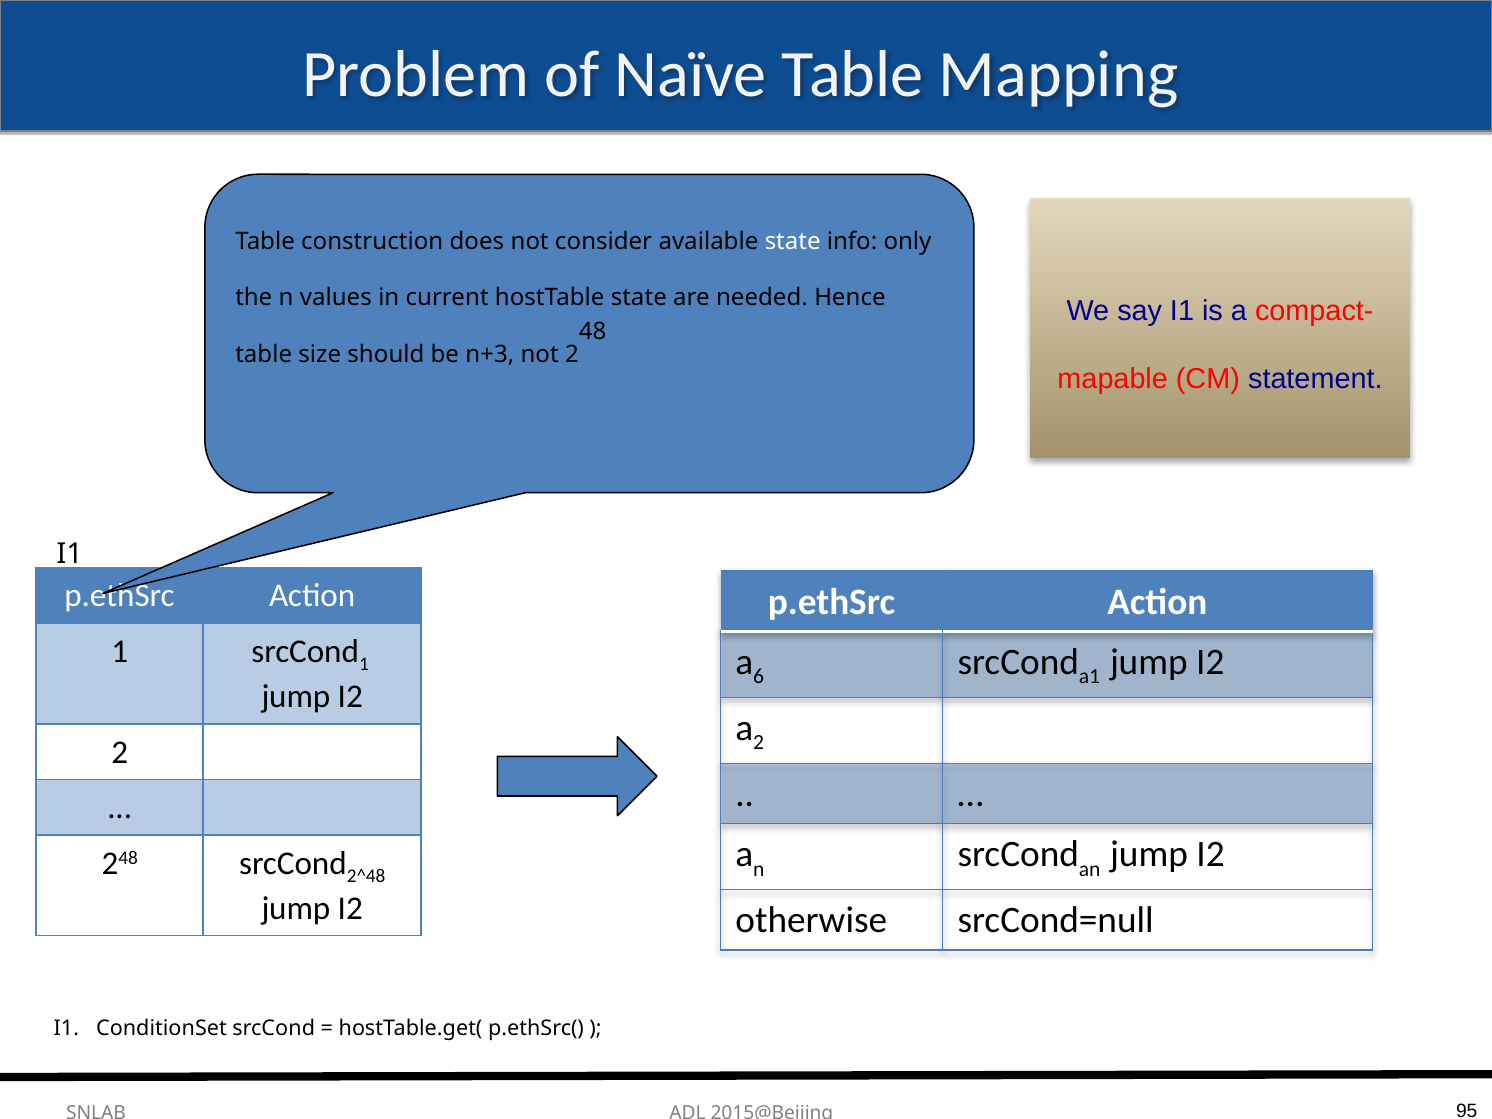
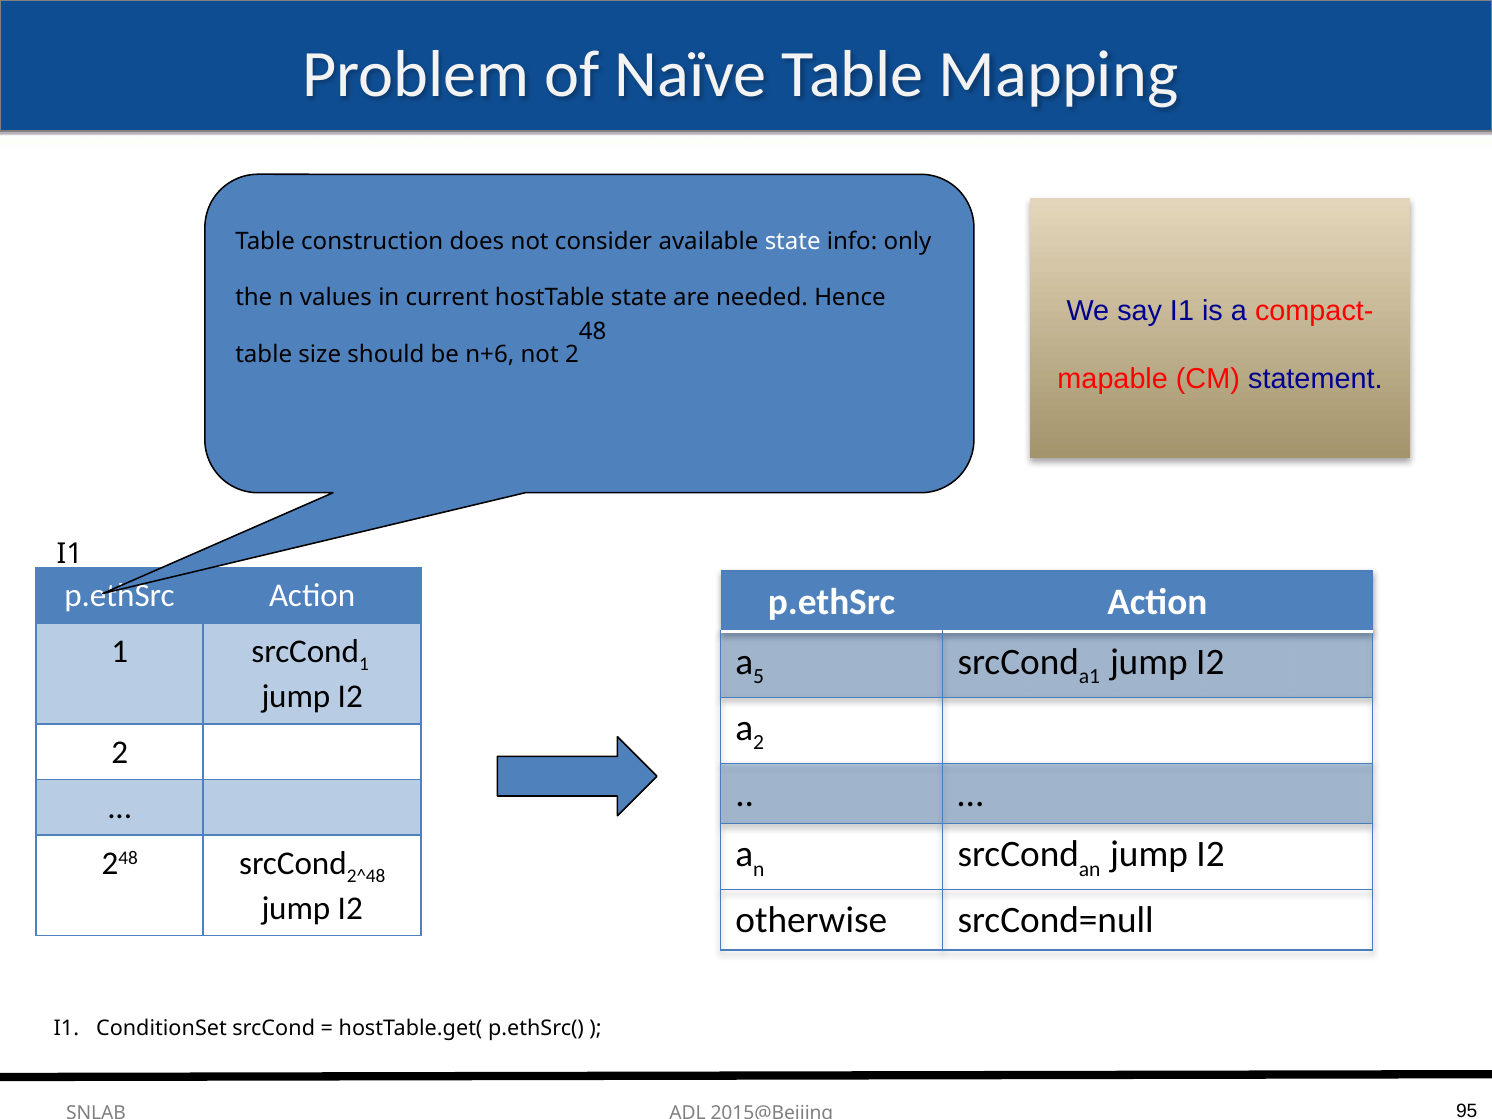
n+3: n+3 -> n+6
6: 6 -> 5
